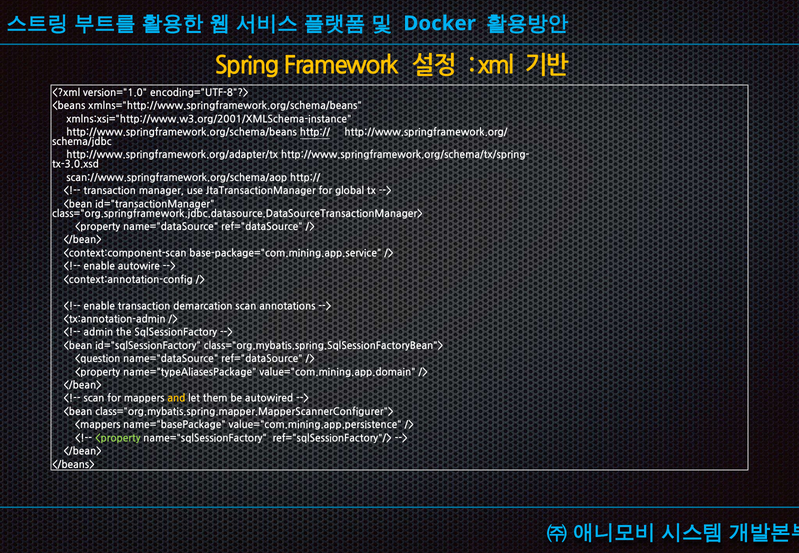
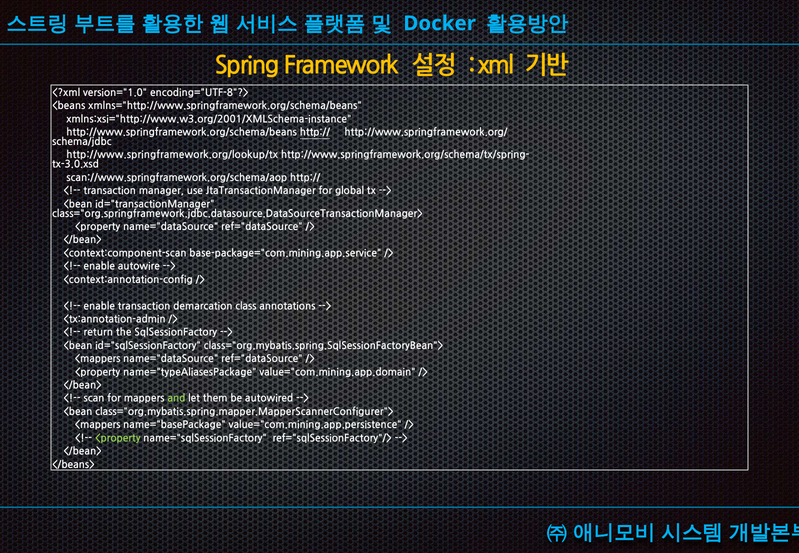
http://www.springframework.org/adapter/tx: http://www.springframework.org/adapter/tx -> http://www.springframework.org/lookup/tx
demarcation scan: scan -> class
admin: admin -> return
<question at (98, 359): <question -> <mappers
and colour: yellow -> light green
